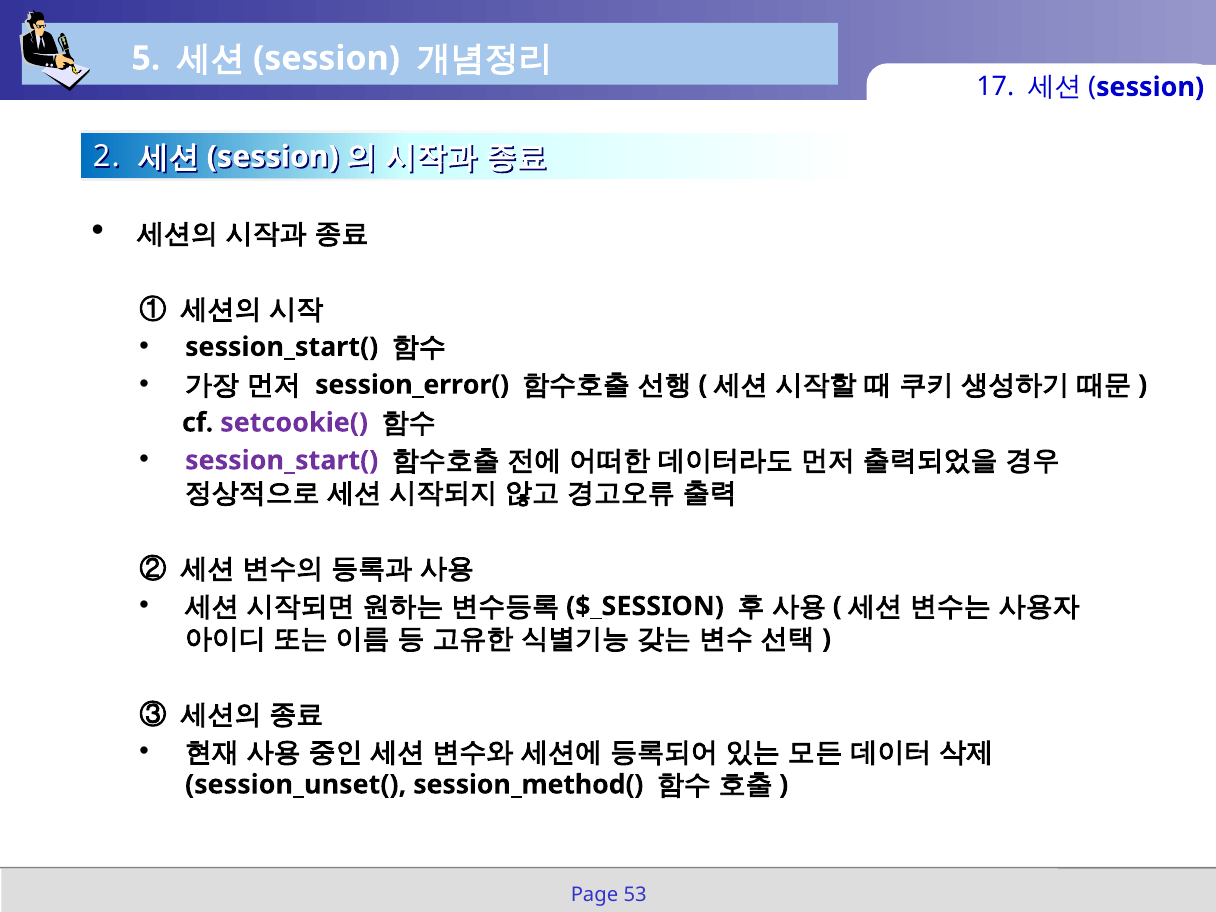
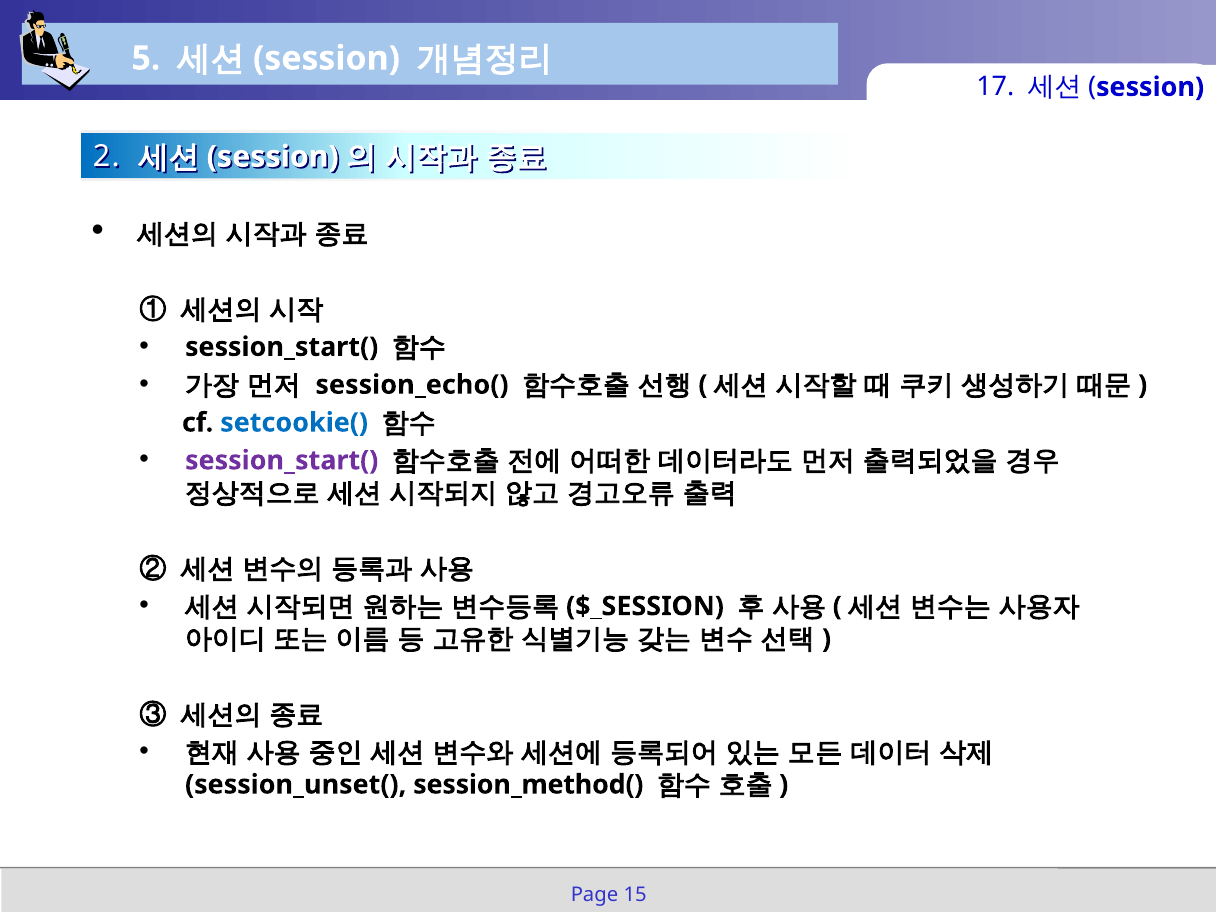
session_error(: session_error( -> session_echo(
setcookie( colour: purple -> blue
53: 53 -> 15
